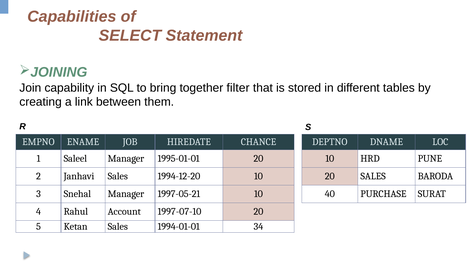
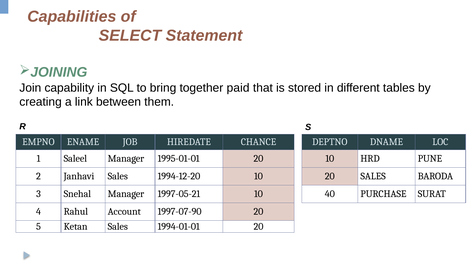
filter: filter -> paid
1997-07-10: 1997-07-10 -> 1997-07-90
1994-01-01 34: 34 -> 20
